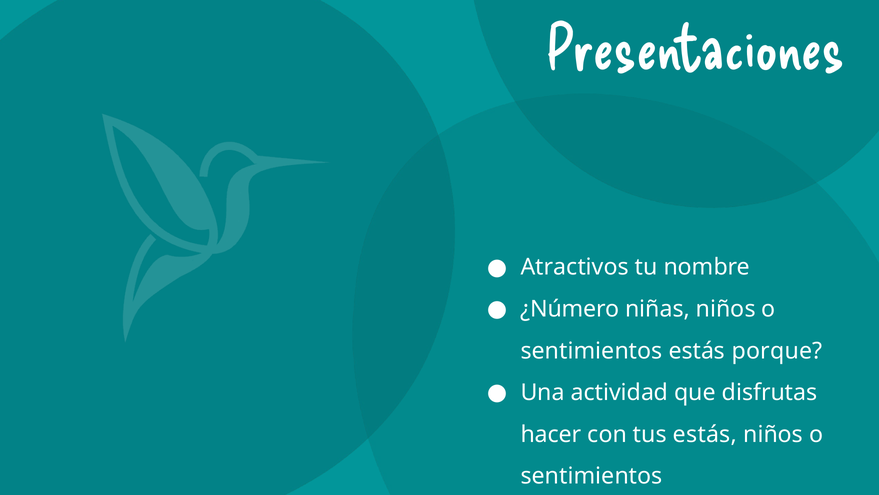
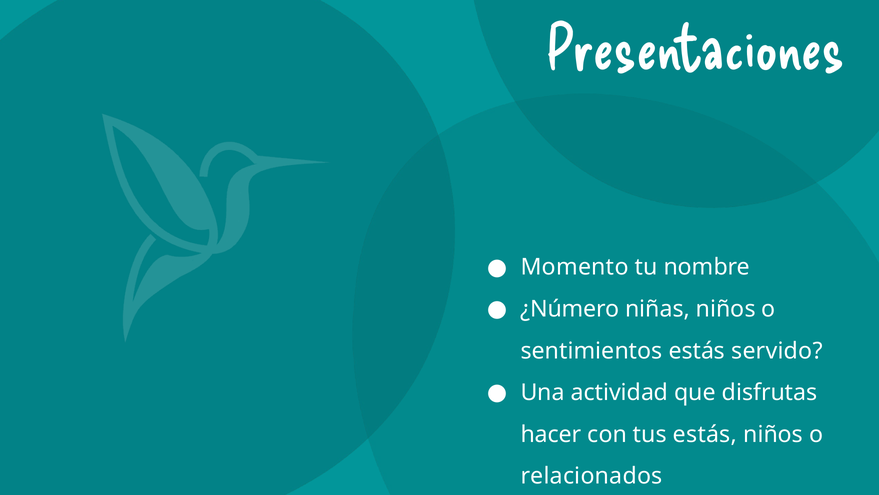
Atractivos: Atractivos -> Momento
porque: porque -> servido
sentimientos at (592, 476): sentimientos -> relacionados
